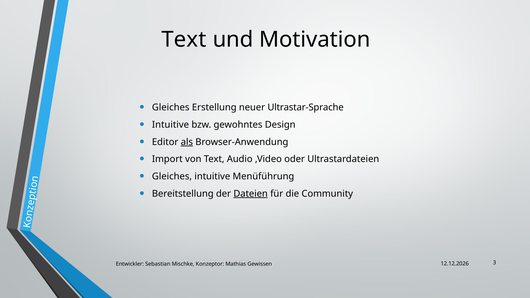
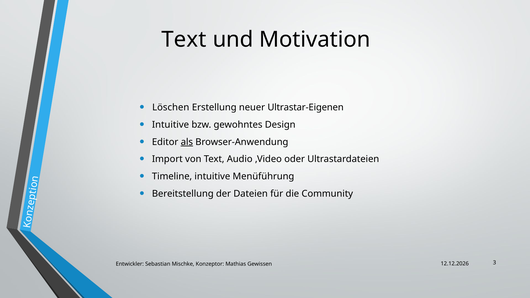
Gleiches at (171, 108): Gleiches -> Löschen
Ultrastar-Sprache: Ultrastar-Sprache -> Ultrastar-Eigenen
Gleiches at (172, 176): Gleiches -> Timeline
Dateien underline: present -> none
